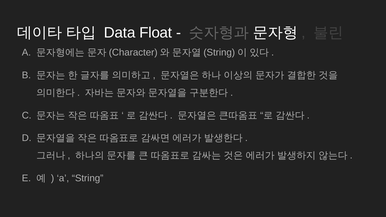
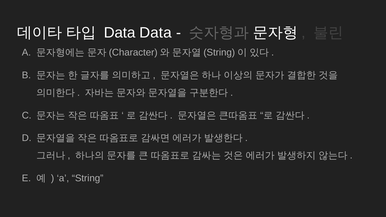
Data Float: Float -> Data
